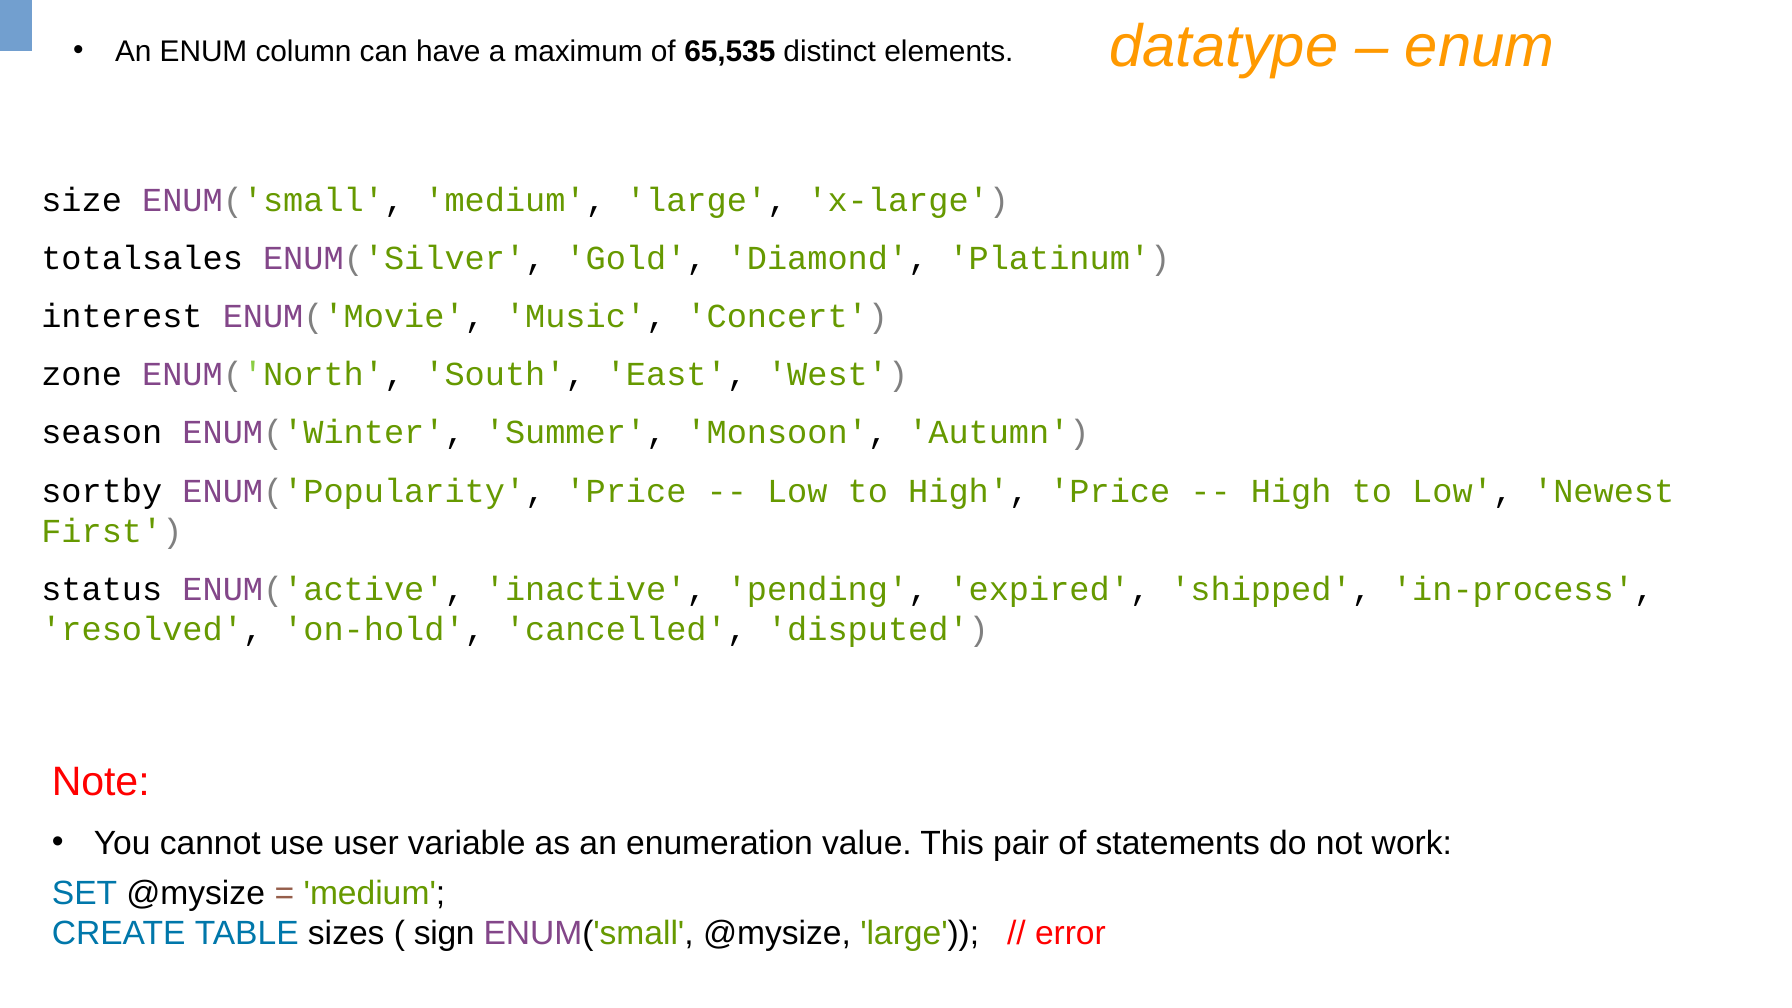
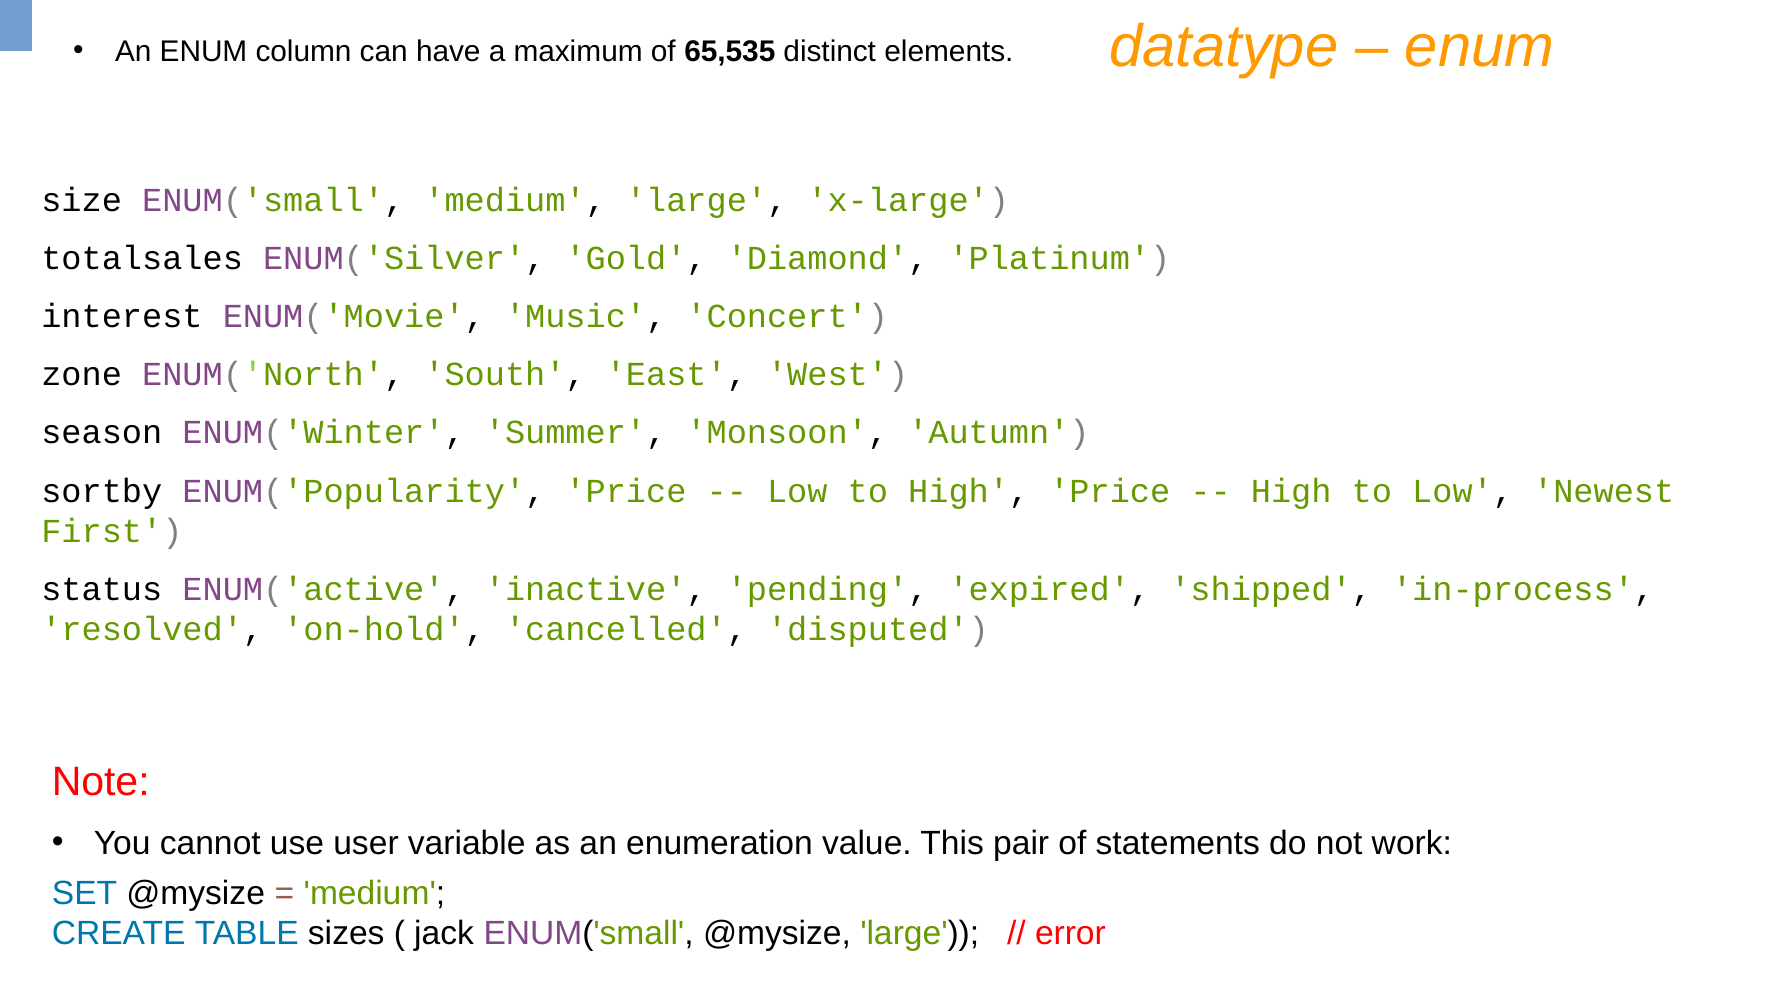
sign: sign -> jack
